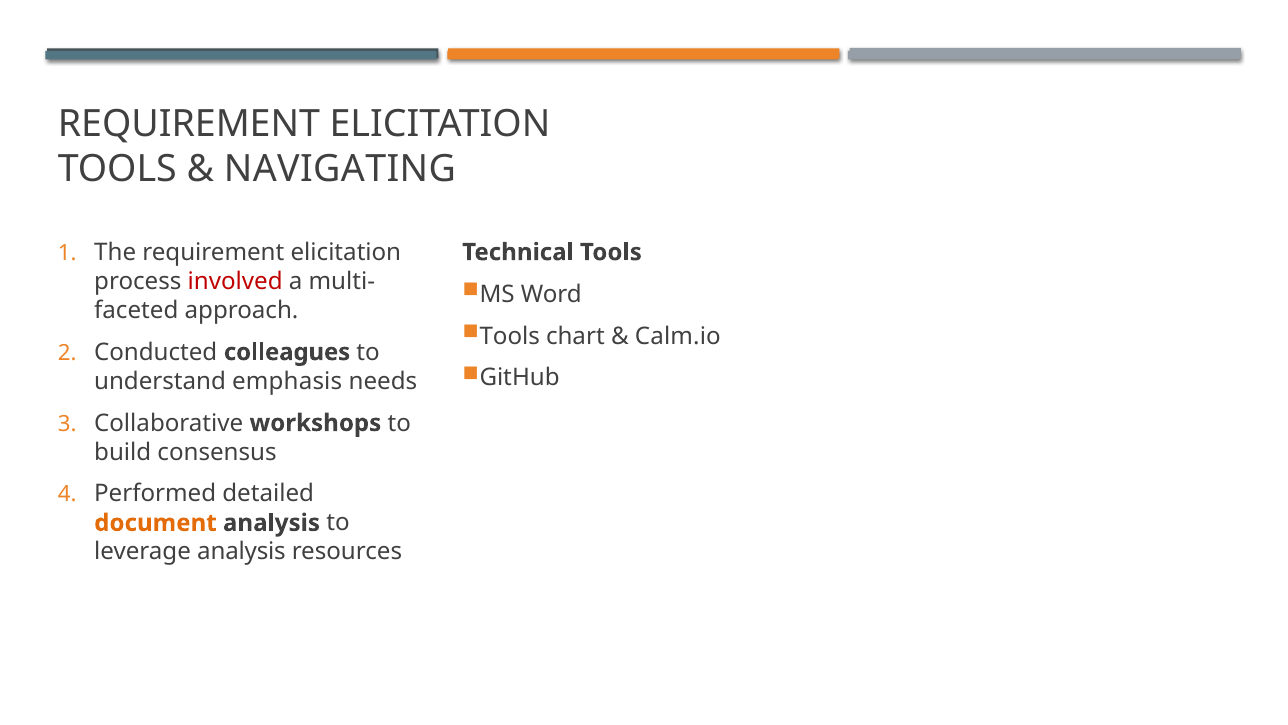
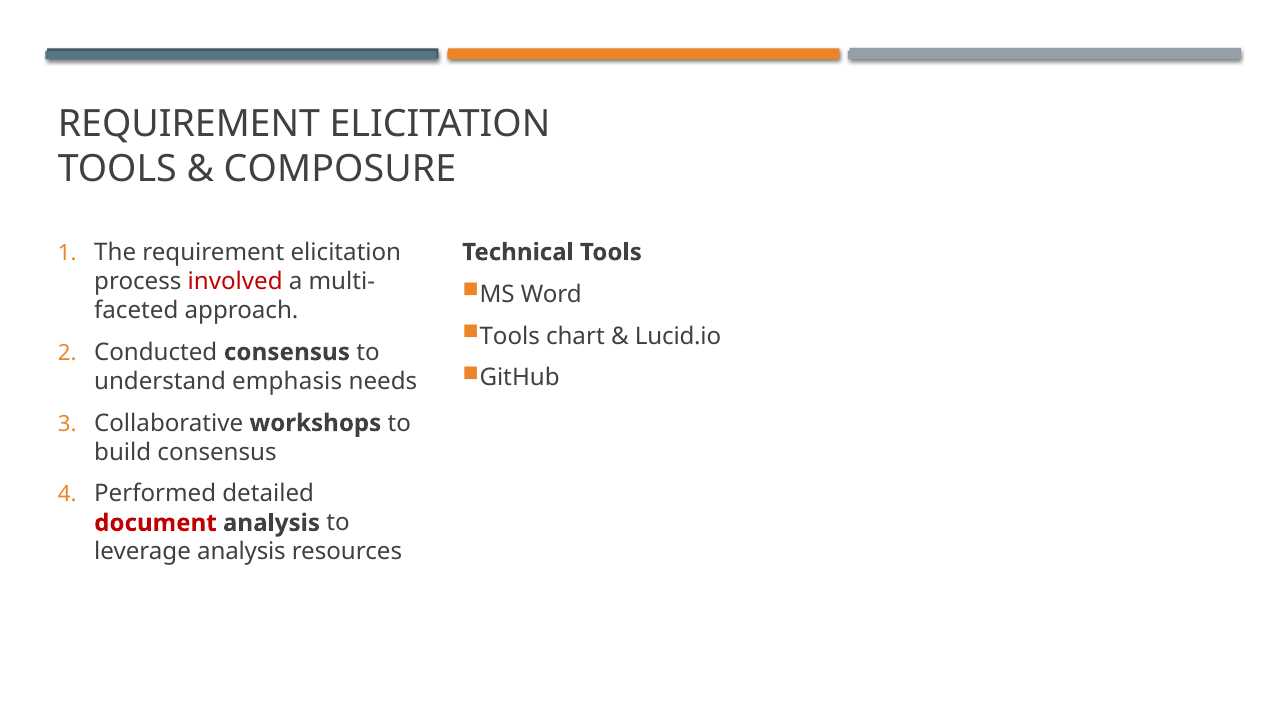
NAVIGATING: NAVIGATING -> COMPOSURE
Calm.io: Calm.io -> Lucid.io
Conducted colleagues: colleagues -> consensus
document colour: orange -> red
